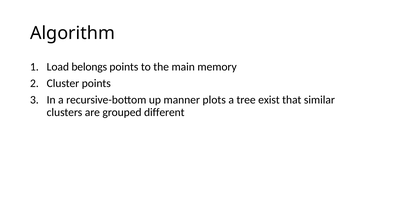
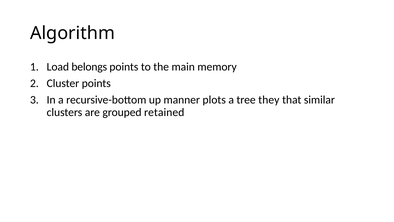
exist: exist -> they
different: different -> retained
